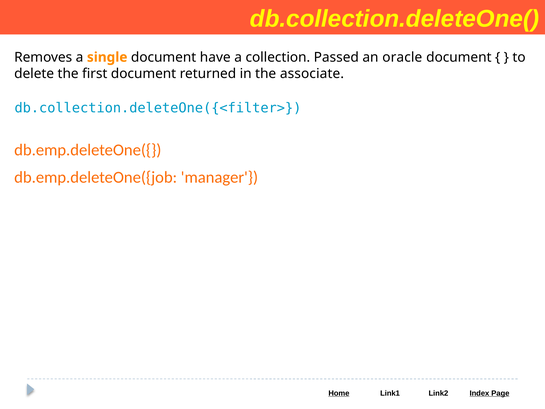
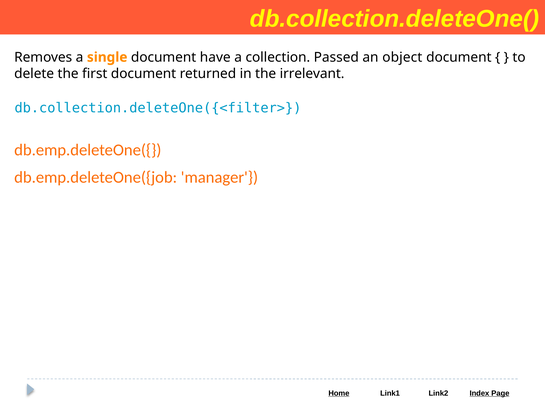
oracle: oracle -> object
associate: associate -> irrelevant
